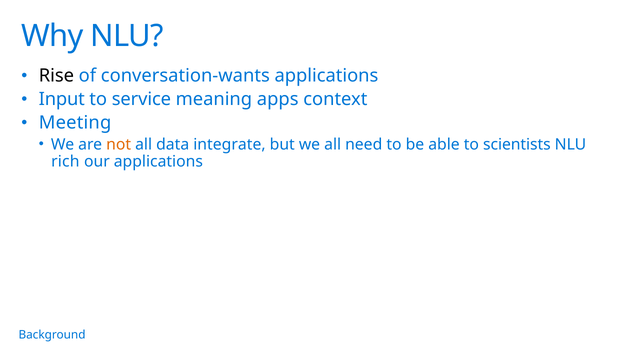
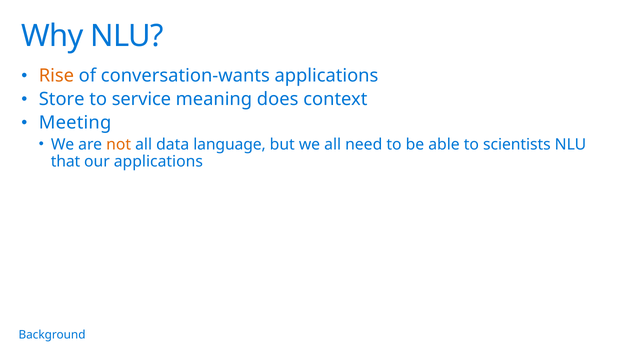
Rise colour: black -> orange
Input: Input -> Store
apps: apps -> does
integrate: integrate -> language
rich: rich -> that
